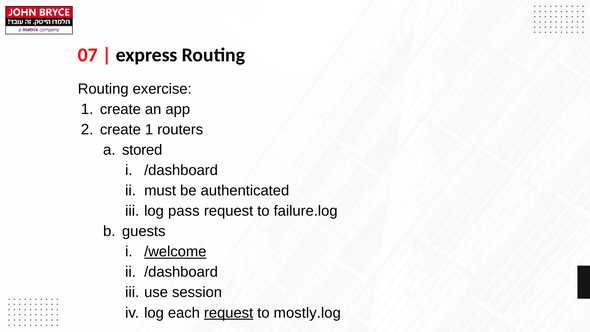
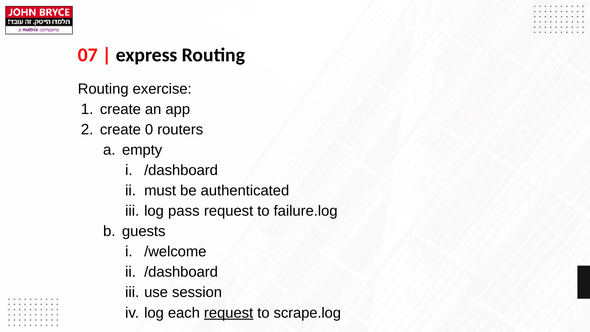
create 1: 1 -> 0
stored: stored -> empty
/welcome underline: present -> none
mostly.log: mostly.log -> scrape.log
